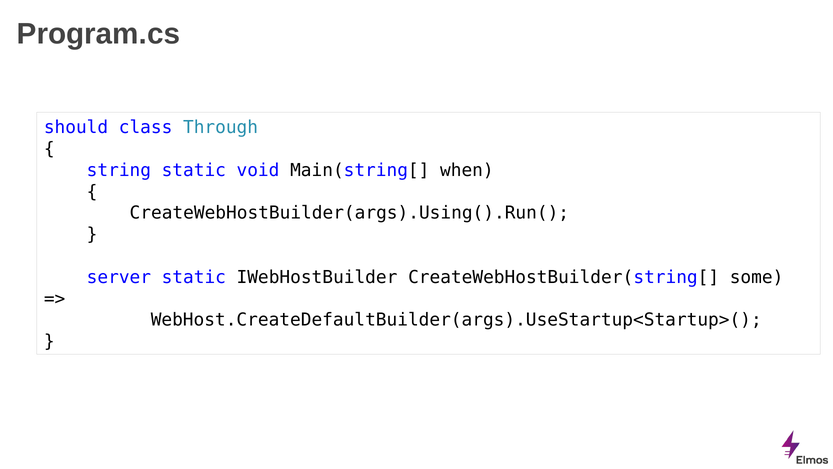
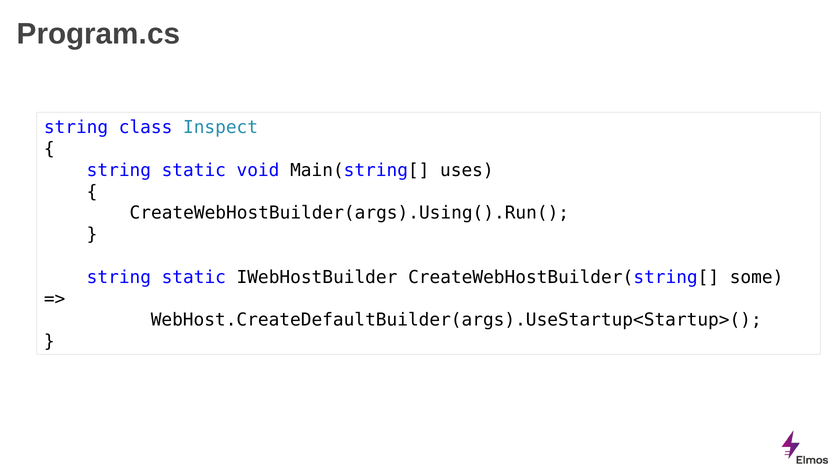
should at (76, 128): should -> string
Through: Through -> Inspect
when: when -> uses
server at (119, 277): server -> string
